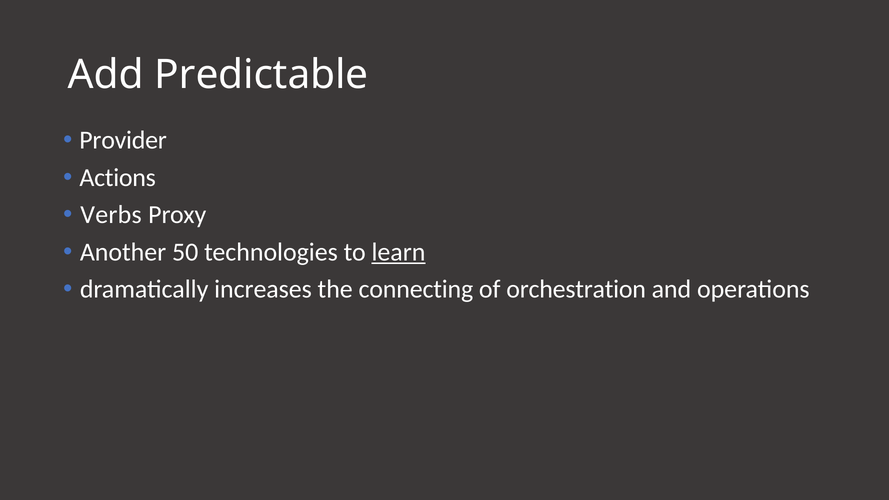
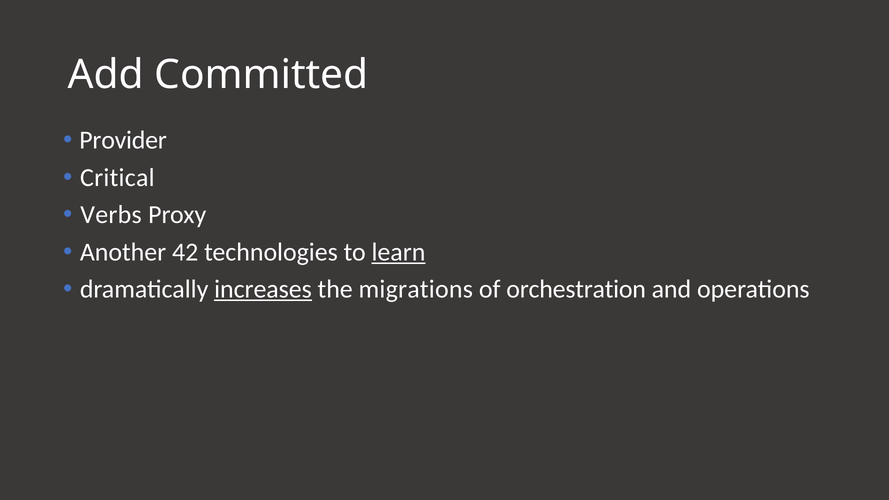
Predictable: Predictable -> Committed
Actions: Actions -> Critical
50: 50 -> 42
increases underline: none -> present
connecting: connecting -> migrations
